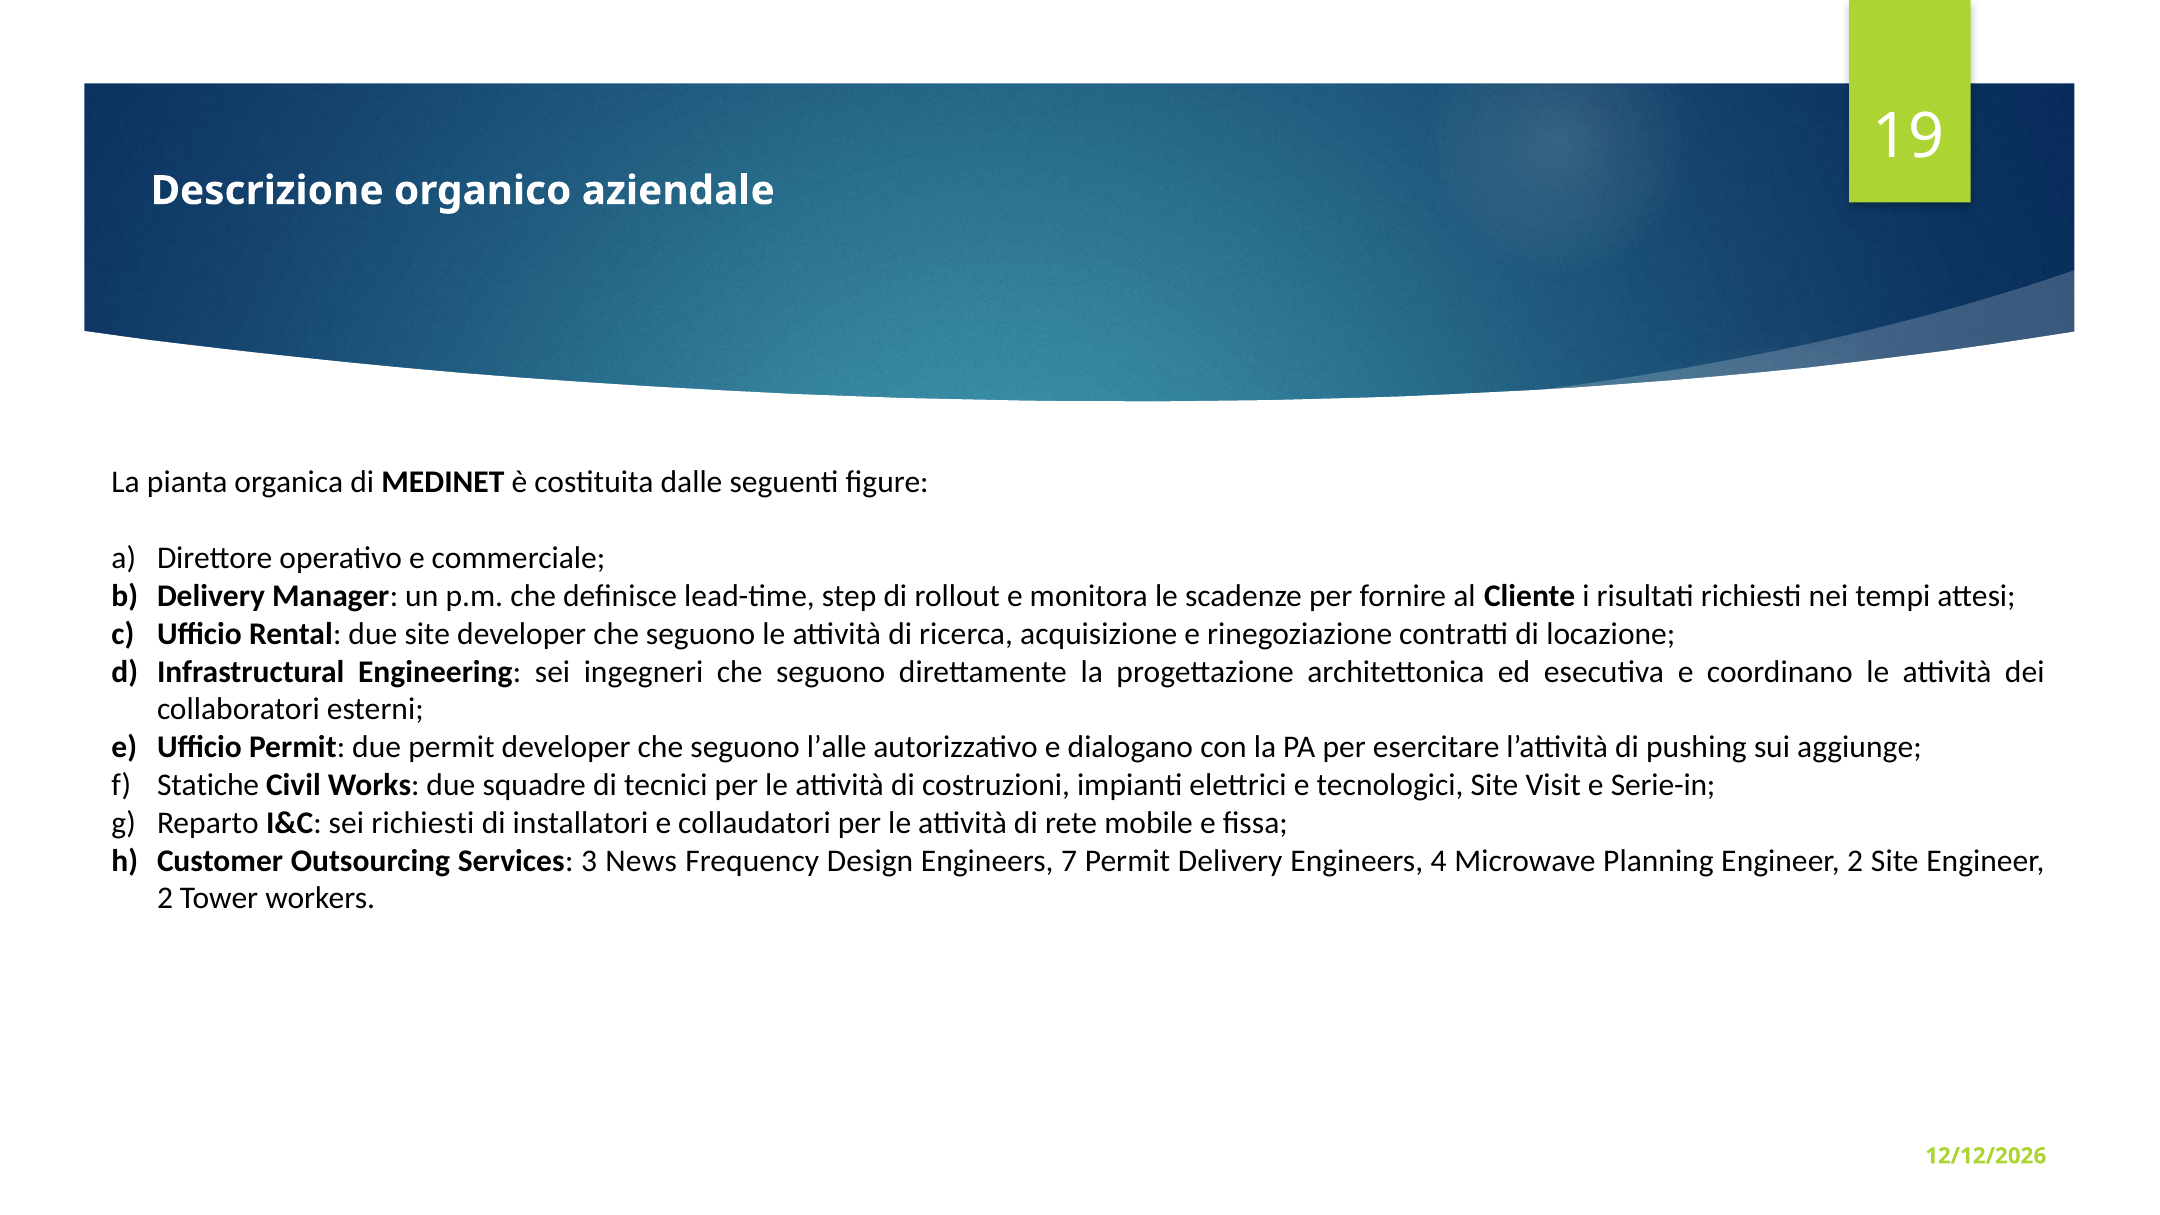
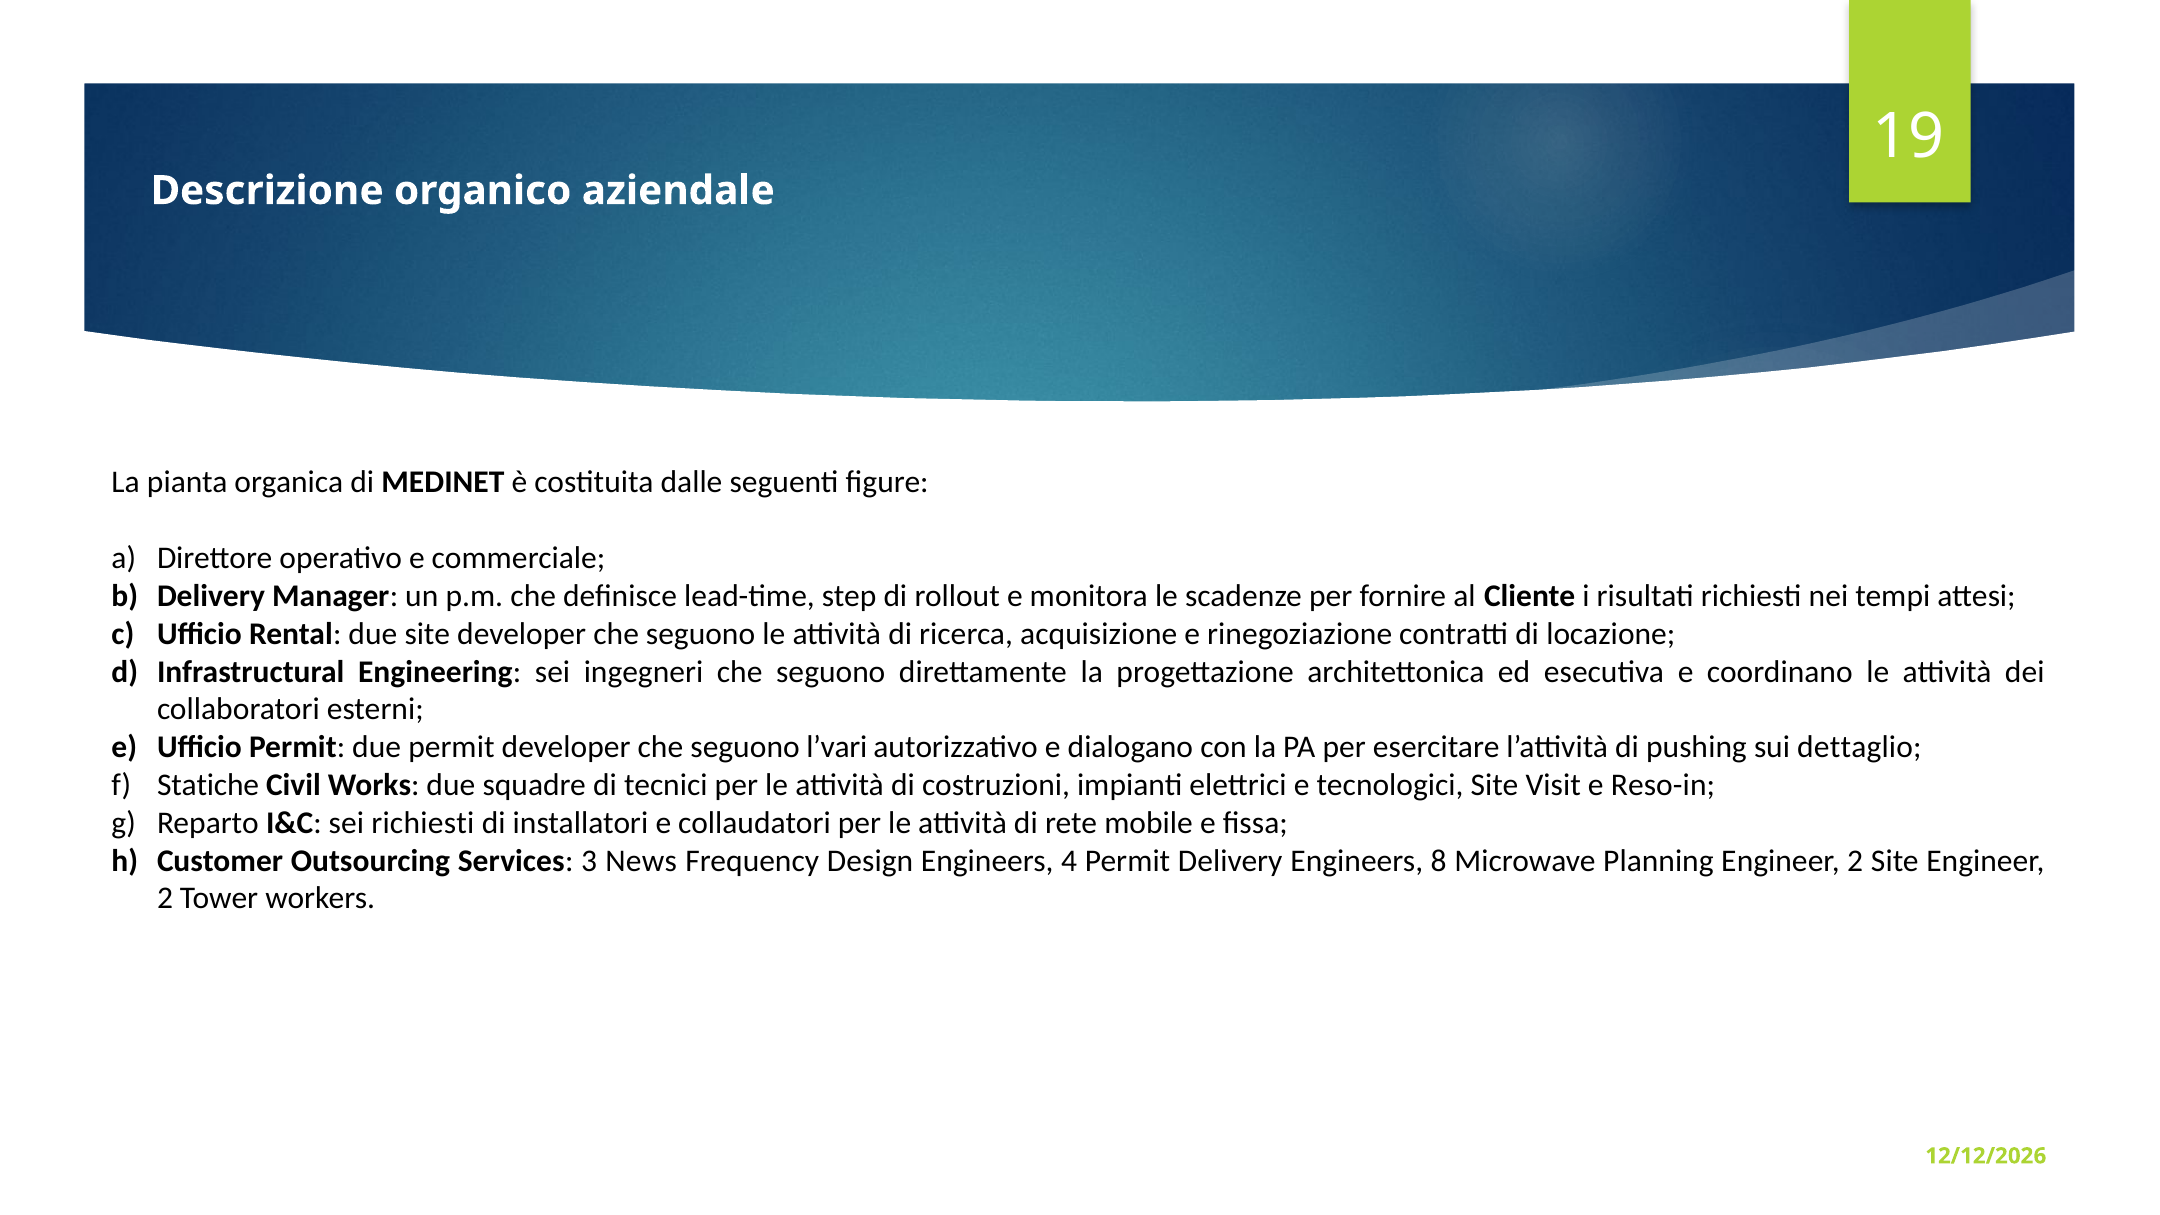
l’alle: l’alle -> l’vari
aggiunge: aggiunge -> dettaglio
Serie-in: Serie-in -> Reso-in
7: 7 -> 4
4: 4 -> 8
